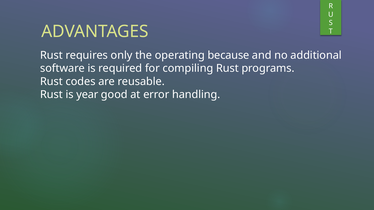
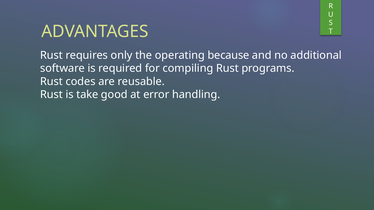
year: year -> take
